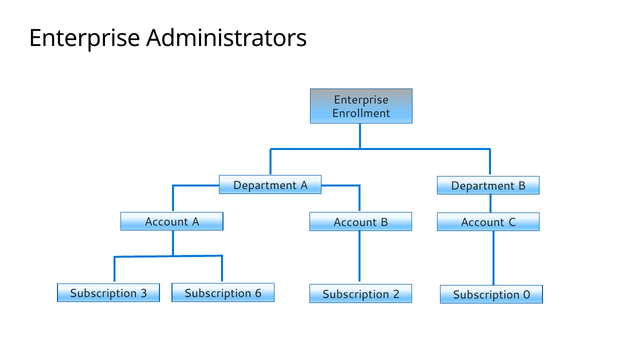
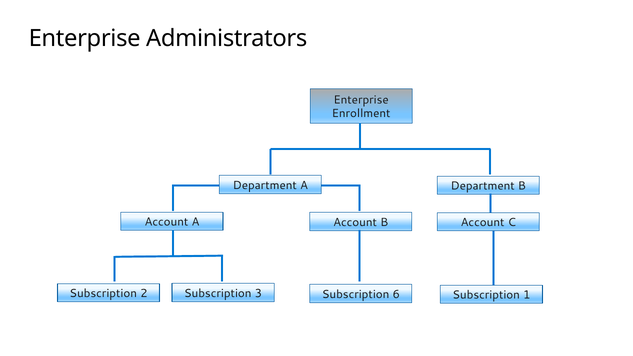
3: 3 -> 2
6: 6 -> 3
2: 2 -> 6
0: 0 -> 1
